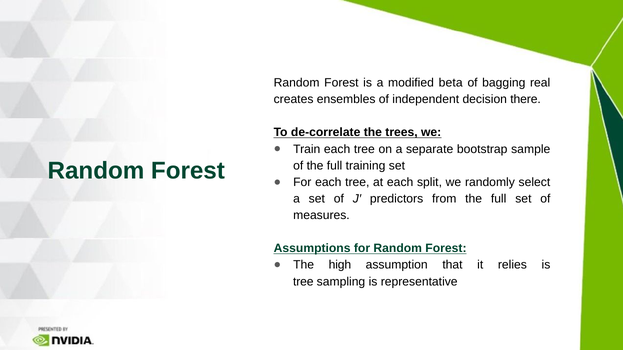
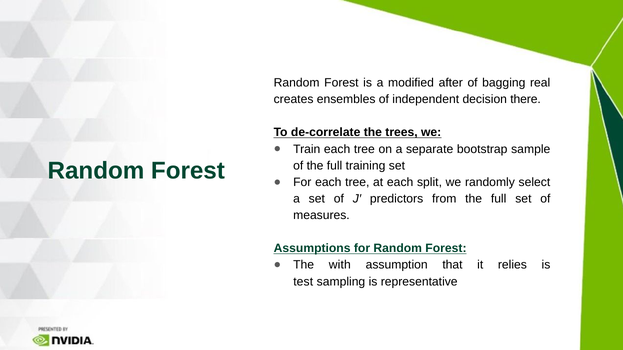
beta: beta -> after
high: high -> with
tree at (303, 282): tree -> test
